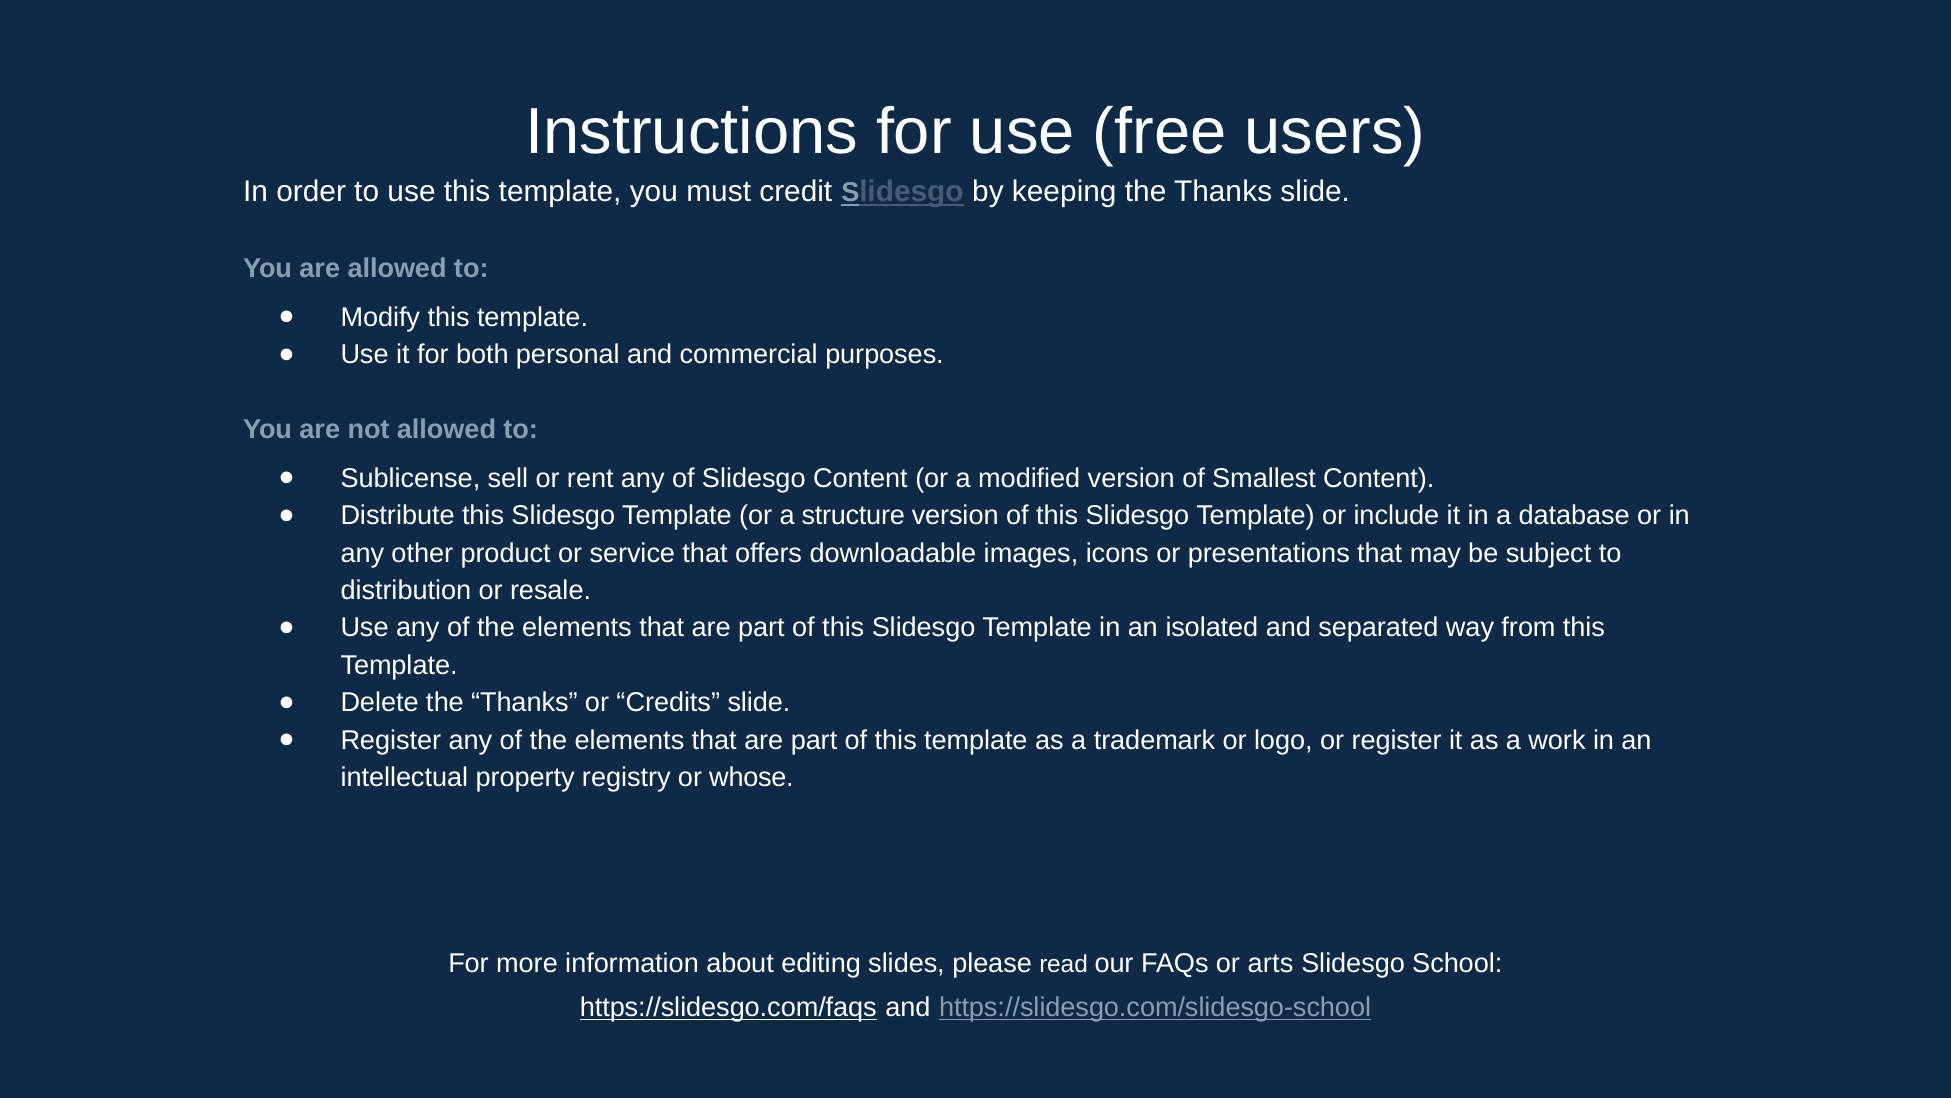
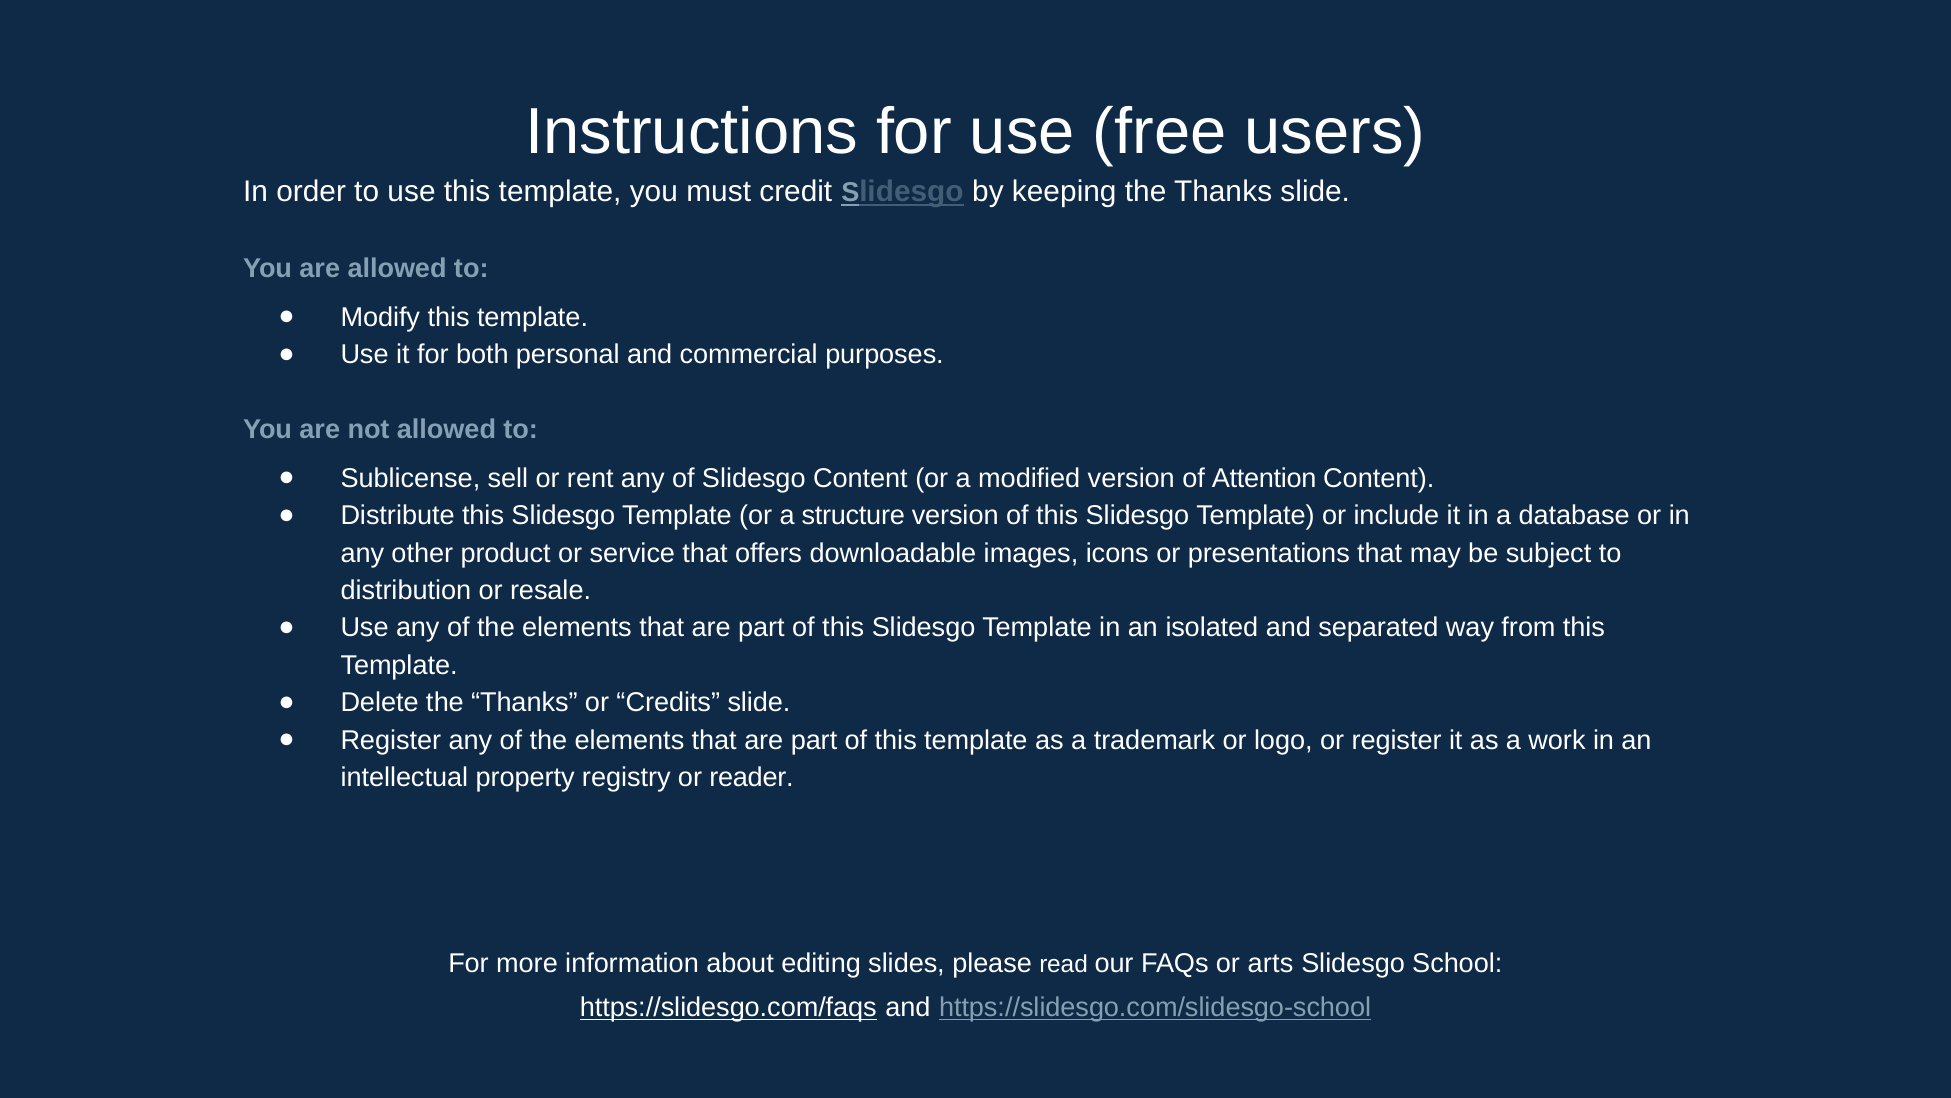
Smallest: Smallest -> Attention
whose: whose -> reader
